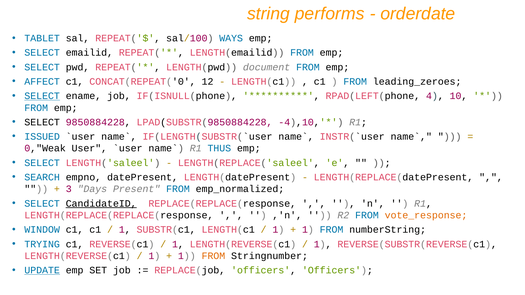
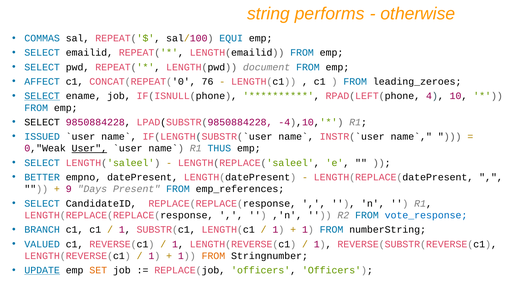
orderdate: orderdate -> otherwise
TABLET: TABLET -> COMMAS
WAYS: WAYS -> EQUI
12: 12 -> 76
User underline: none -> present
SEARCH: SEARCH -> BETTER
3: 3 -> 9
emp_normalized: emp_normalized -> emp_references
CandidateID underline: present -> none
vote_response colour: orange -> blue
WINDOW: WINDOW -> BRANCH
TRYING: TRYING -> VALUED
SET colour: black -> orange
